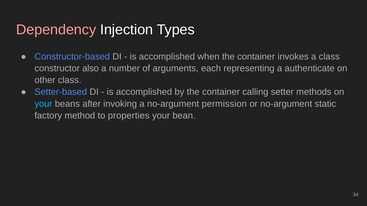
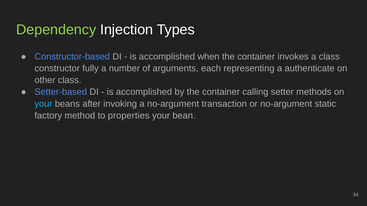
Dependency colour: pink -> light green
also: also -> fully
permission: permission -> transaction
